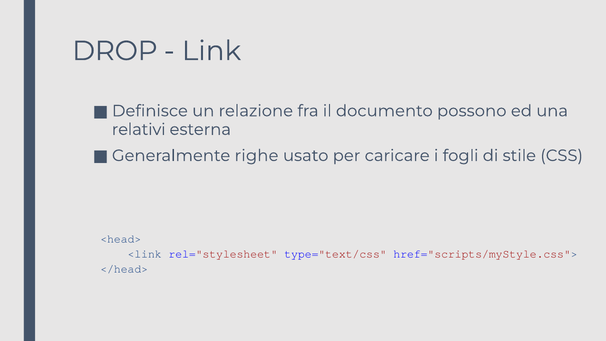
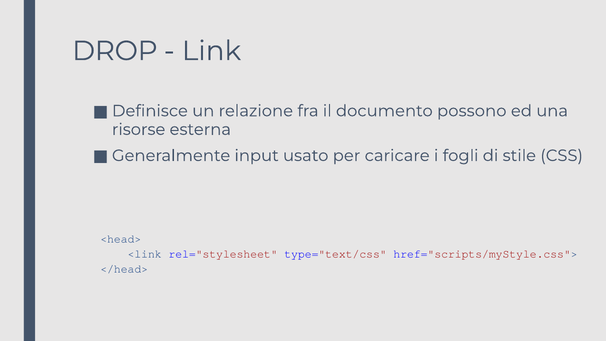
relativi: relativi -> risorse
righe: righe -> input
